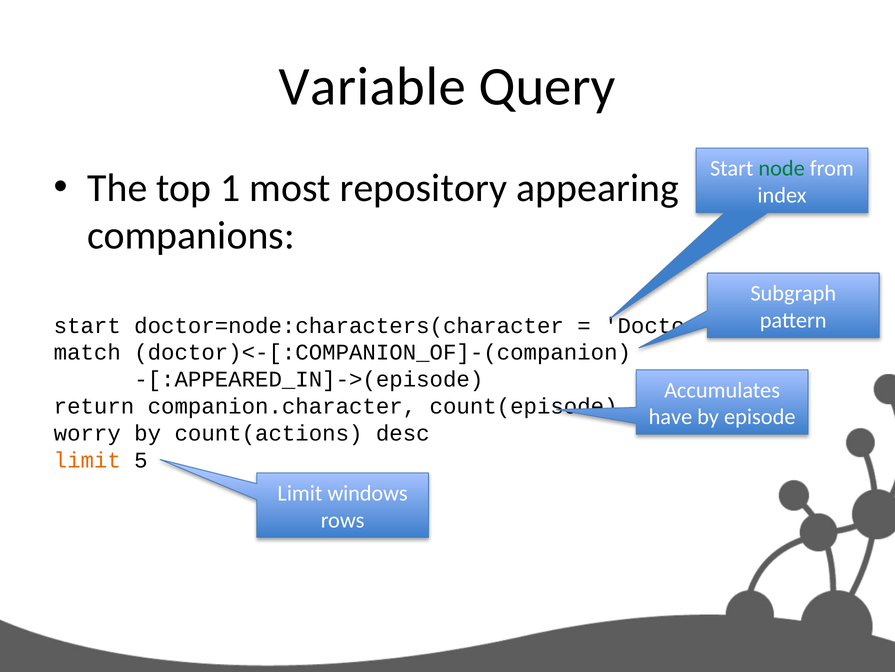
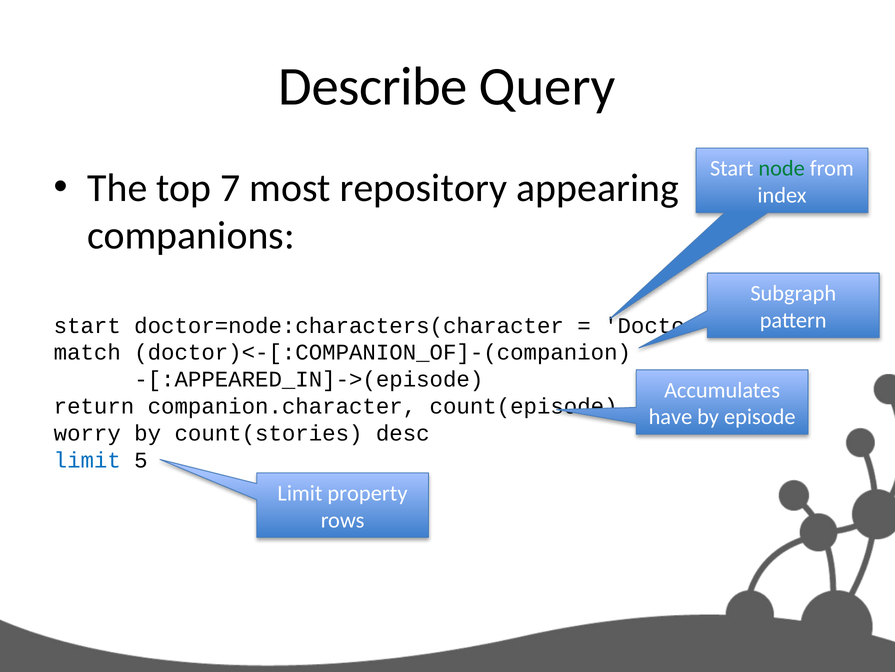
Variable: Variable -> Describe
1: 1 -> 7
count(actions: count(actions -> count(stories
limit at (87, 460) colour: orange -> blue
windows: windows -> property
